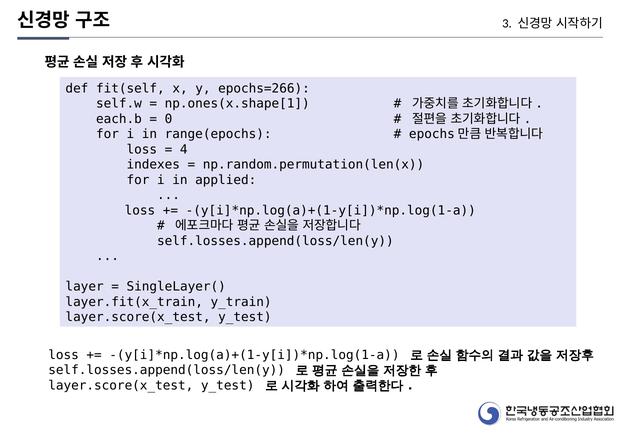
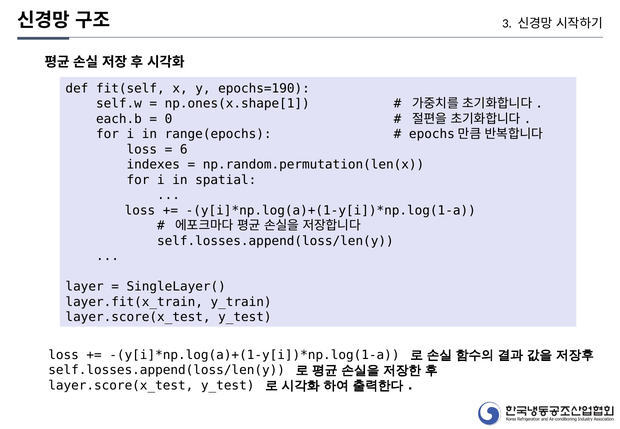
epochs=266: epochs=266 -> epochs=190
4: 4 -> 6
applied: applied -> spatial
